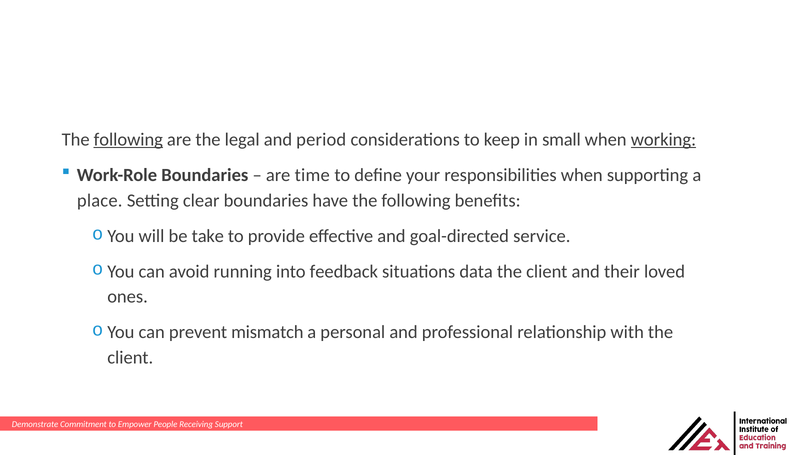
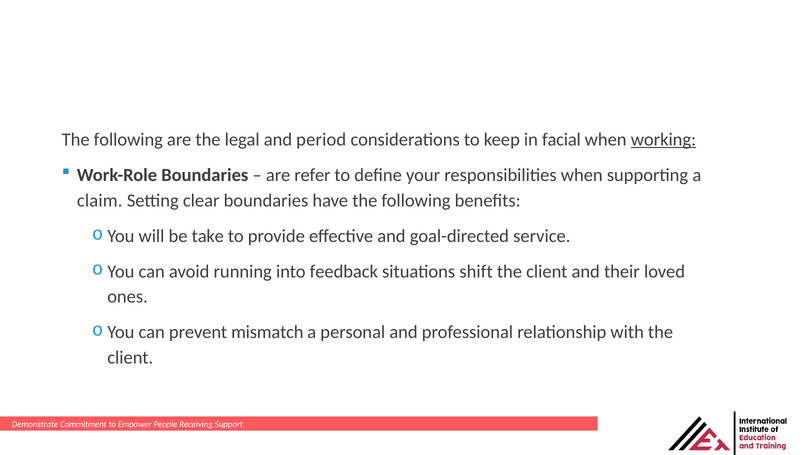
following at (128, 140) underline: present -> none
small: small -> facial
time: time -> refer
place: place -> claim
data: data -> shift
